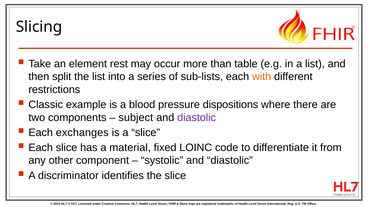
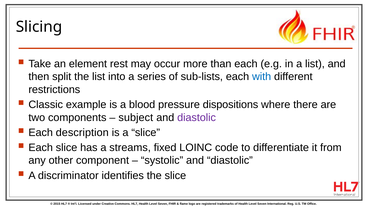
than table: table -> each
with colour: orange -> blue
exchanges: exchanges -> description
material: material -> streams
